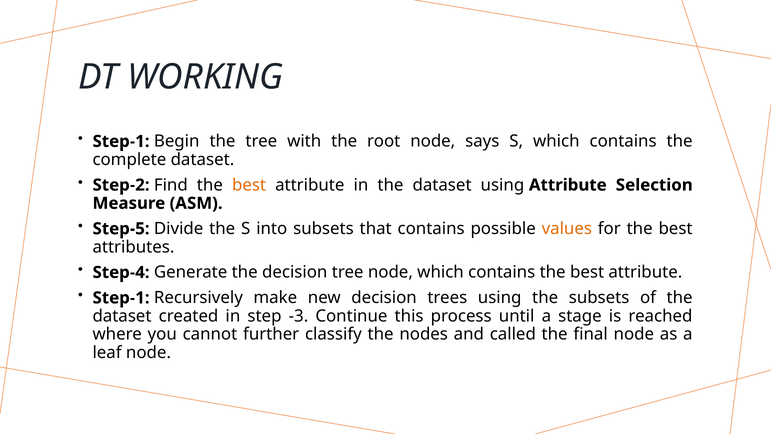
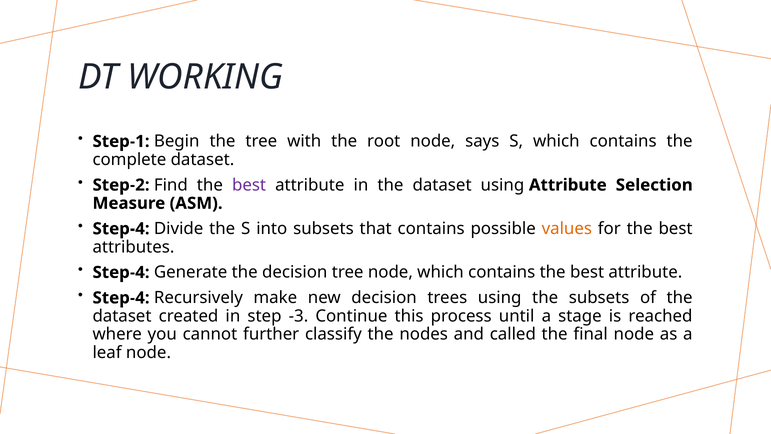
best at (249, 185) colour: orange -> purple
Step-5 at (121, 229): Step-5 -> Step-4
Step-1 at (121, 298): Step-1 -> Step-4
